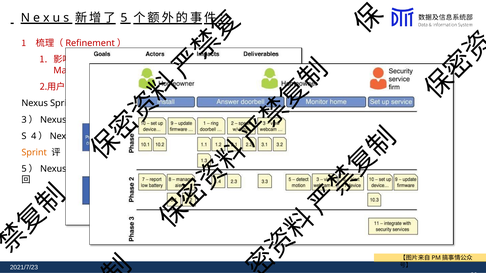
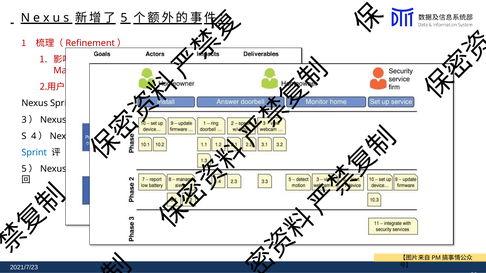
Sprint at (34, 153) colour: orange -> blue
